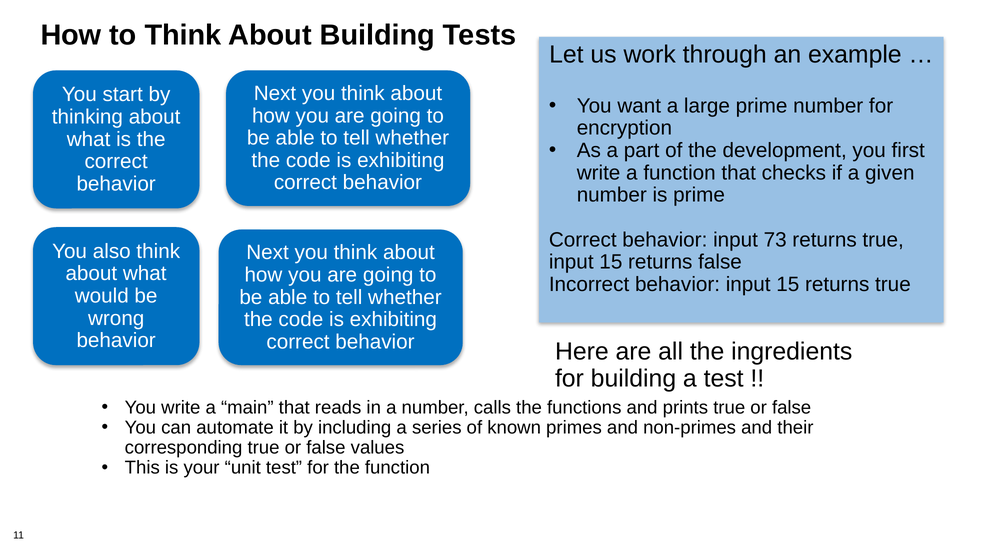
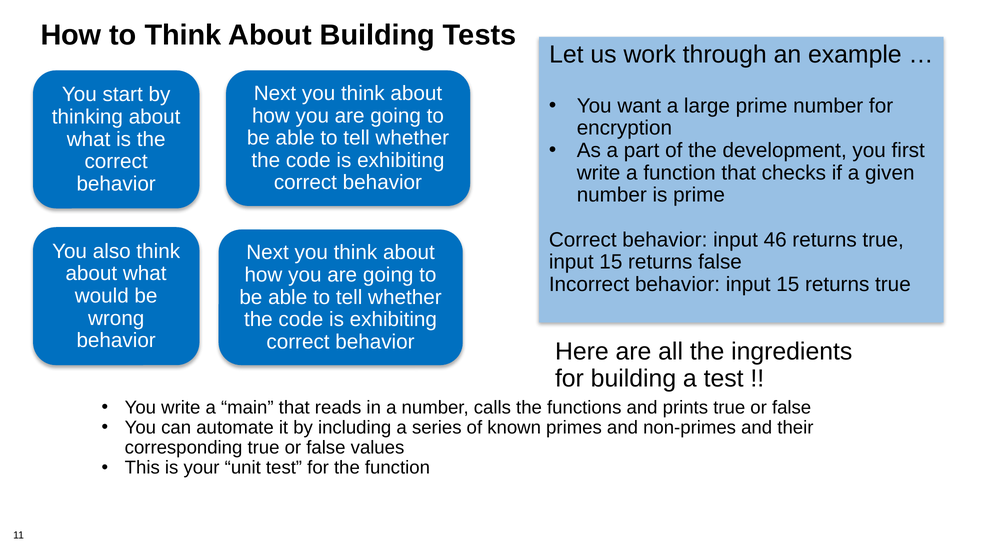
73: 73 -> 46
